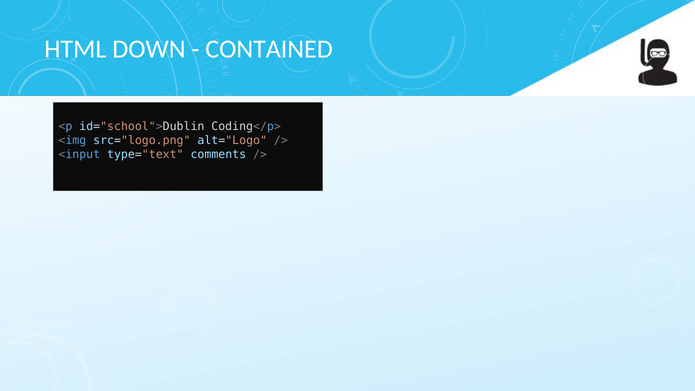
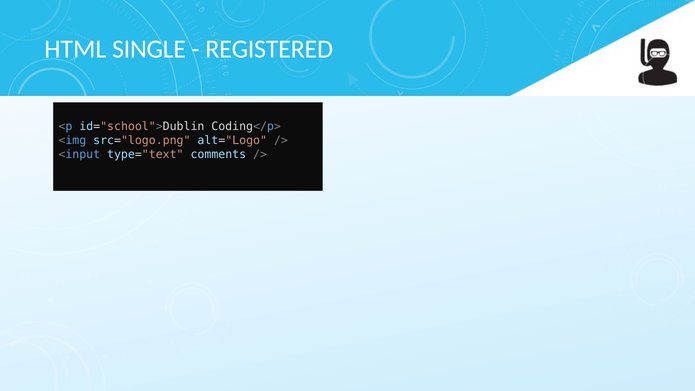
DOWN: DOWN -> SINGLE
CONTAINED: CONTAINED -> REGISTERED
